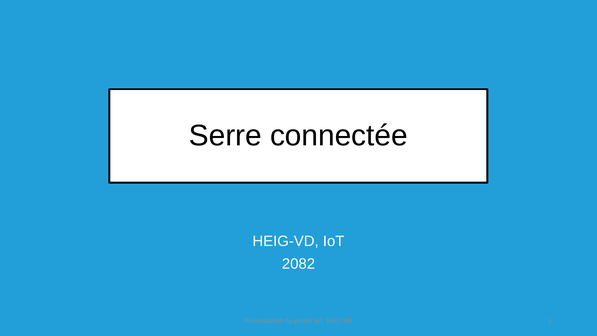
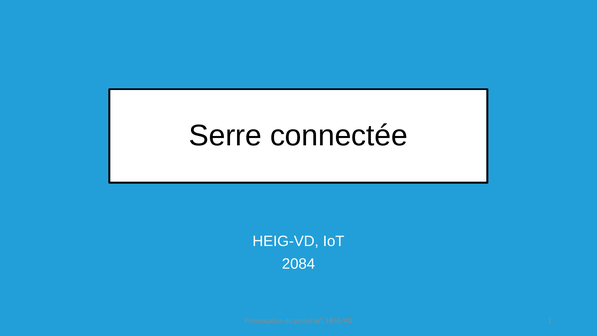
2082: 2082 -> 2084
